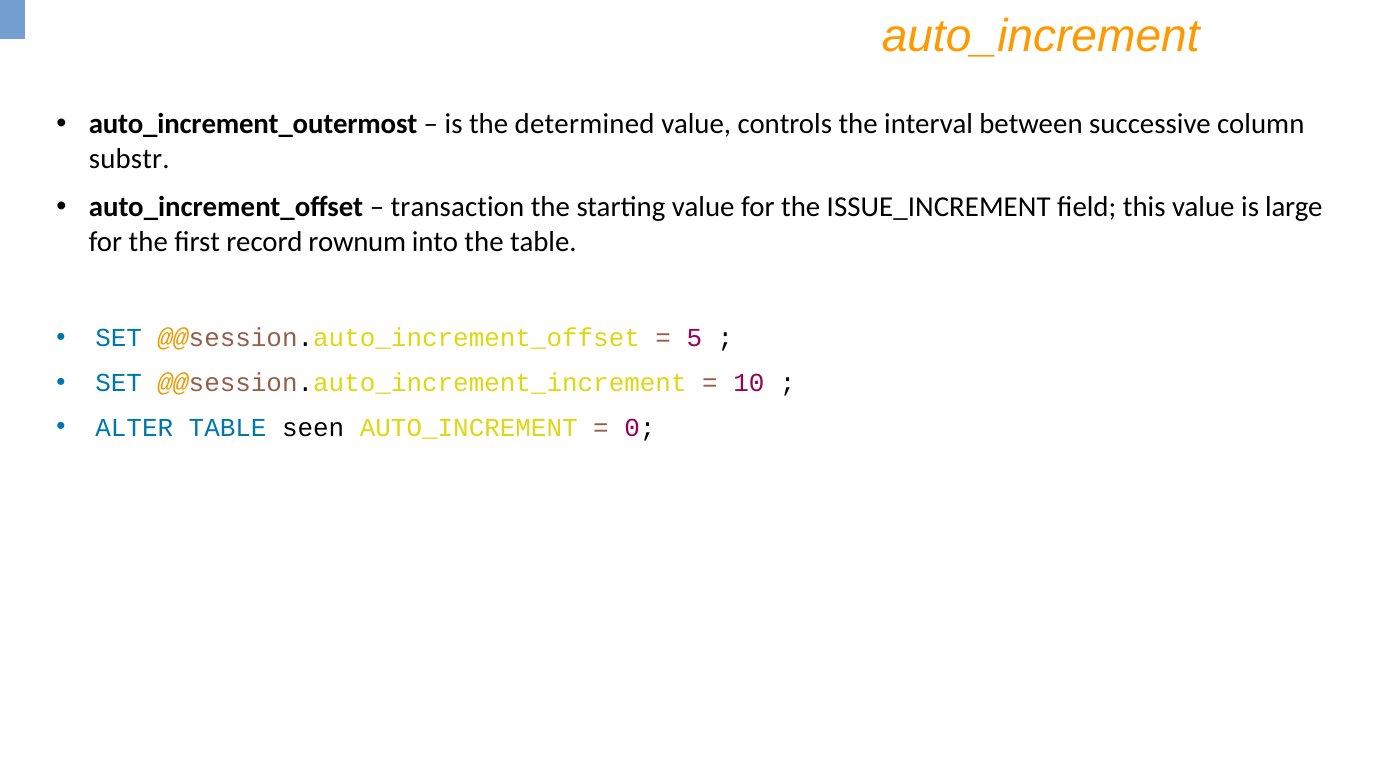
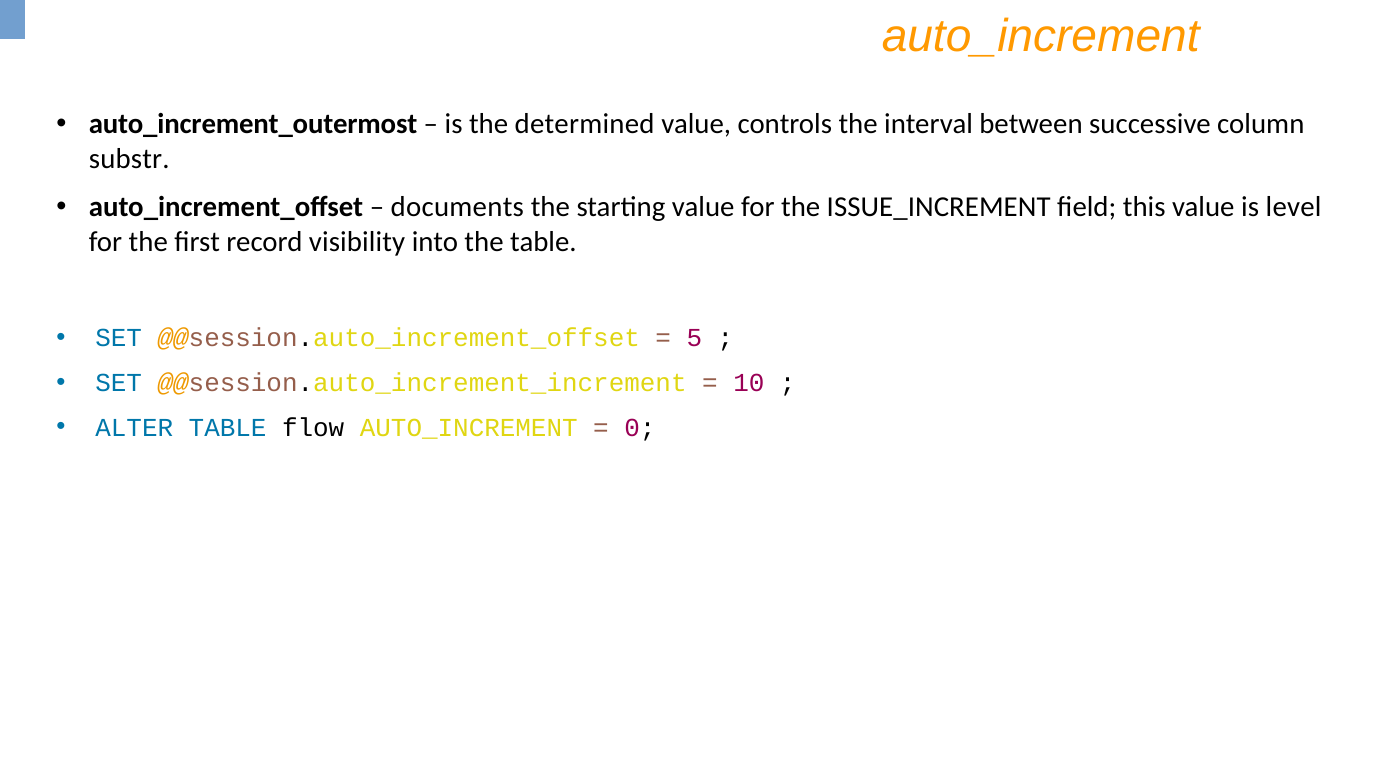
transaction: transaction -> documents
large: large -> level
rownum: rownum -> visibility
seen: seen -> flow
